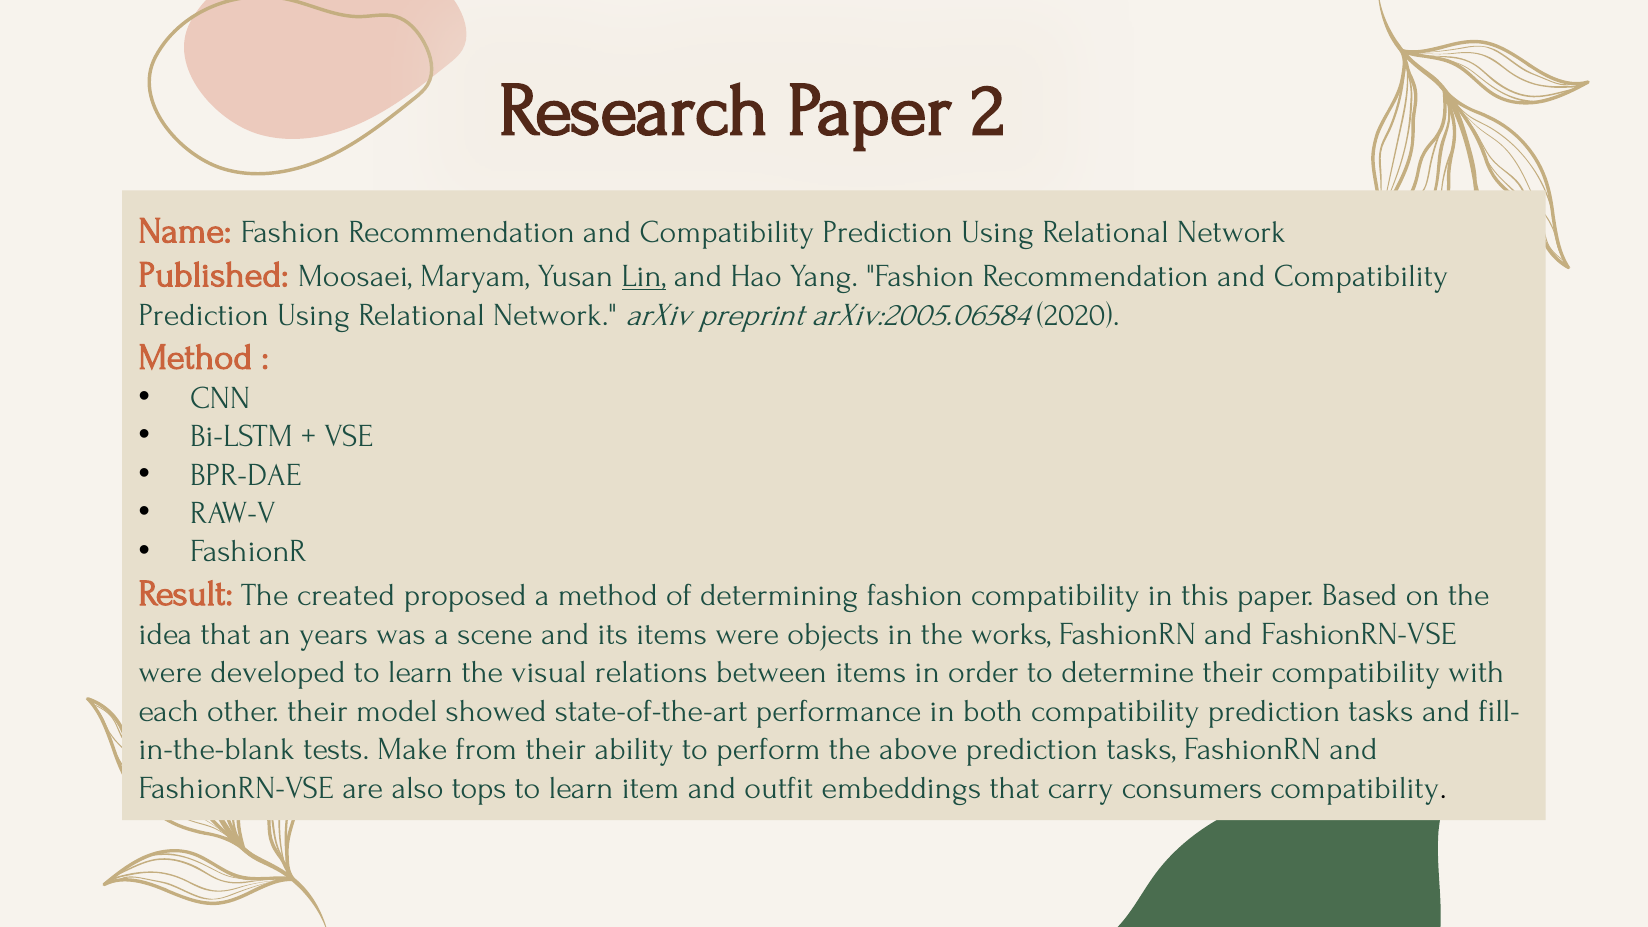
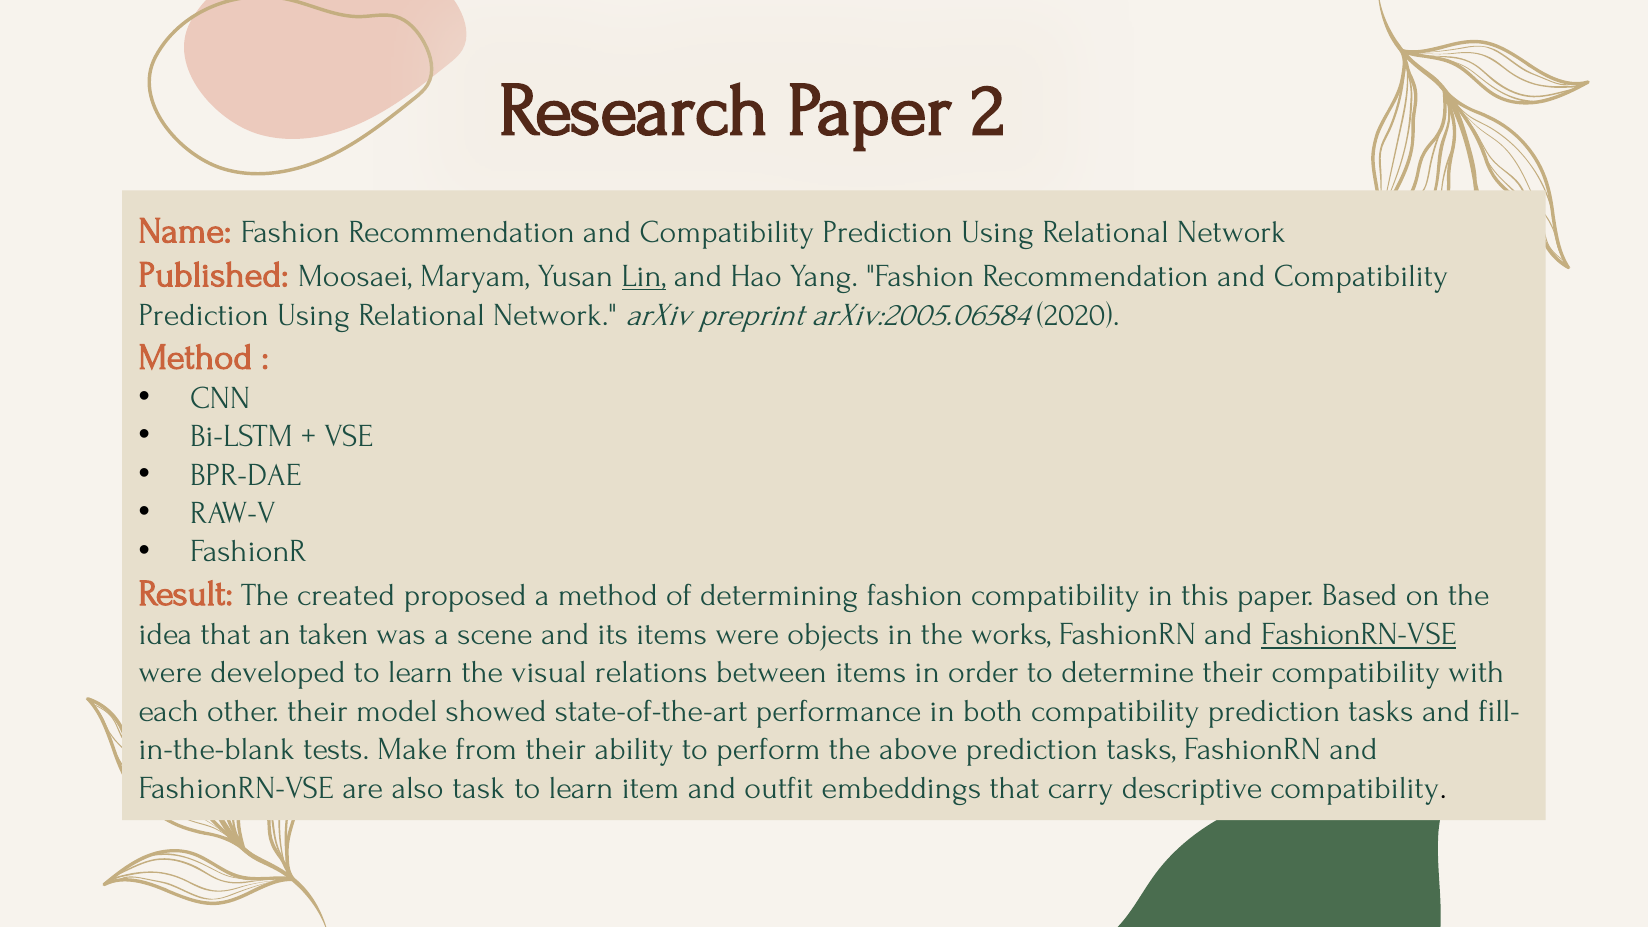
years: years -> taken
FashionRN-VSE at (1359, 634) underline: none -> present
tops: tops -> task
consumers: consumers -> descriptive
